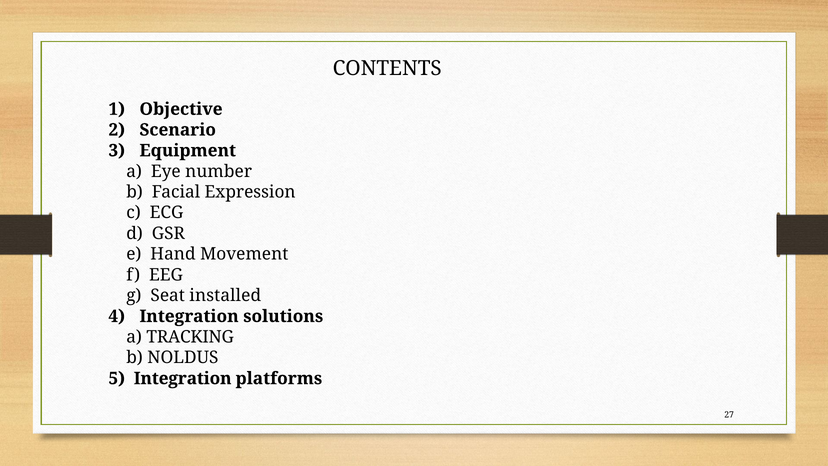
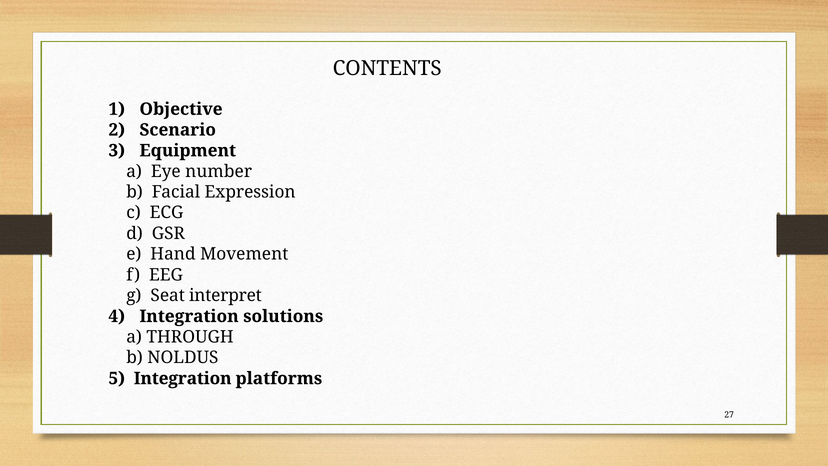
installed: installed -> interpret
TRACKING: TRACKING -> THROUGH
